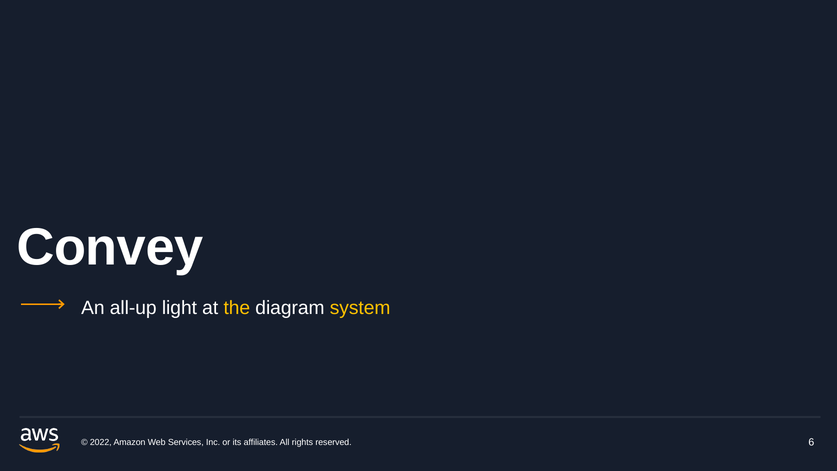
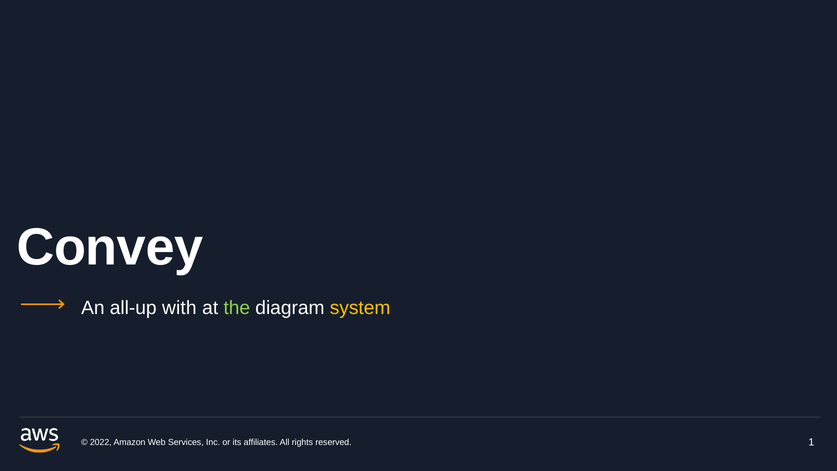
light: light -> with
the colour: yellow -> light green
6: 6 -> 1
